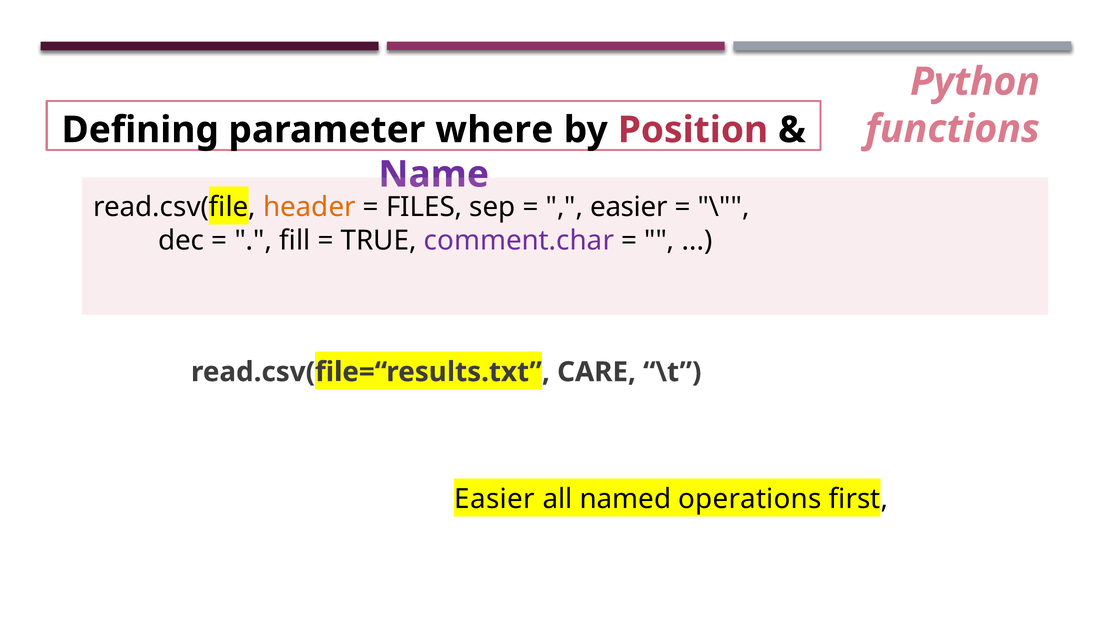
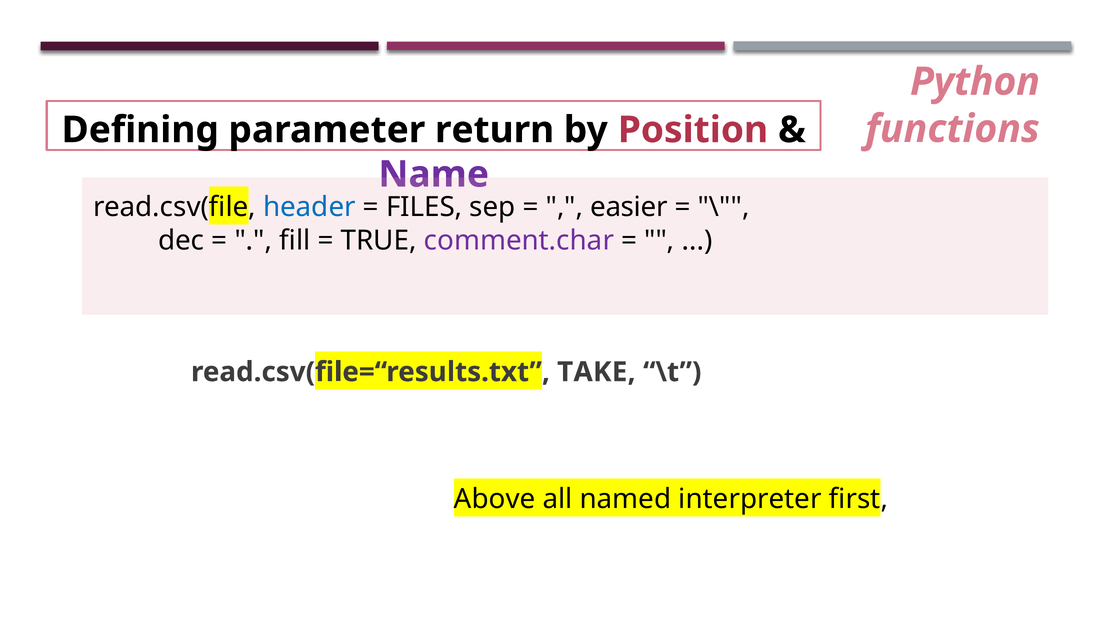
where: where -> return
header colour: orange -> blue
CARE: CARE -> TAKE
Easier at (495, 499): Easier -> Above
operations: operations -> interpreter
